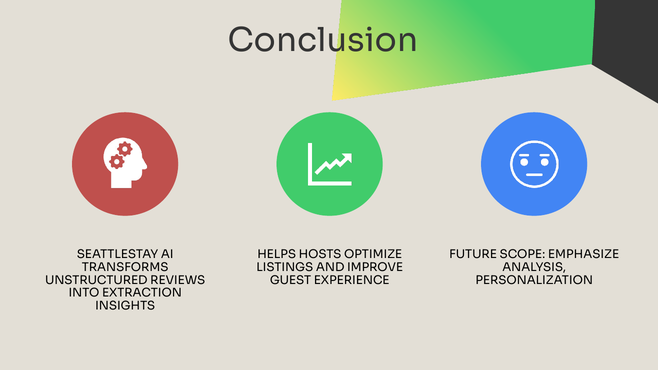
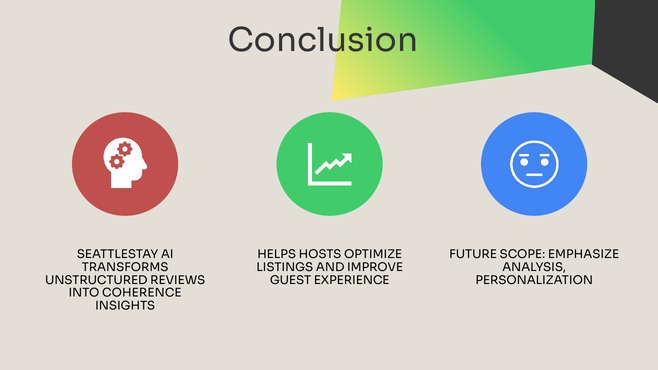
EXTRACTION: EXTRACTION -> COHERENCE
